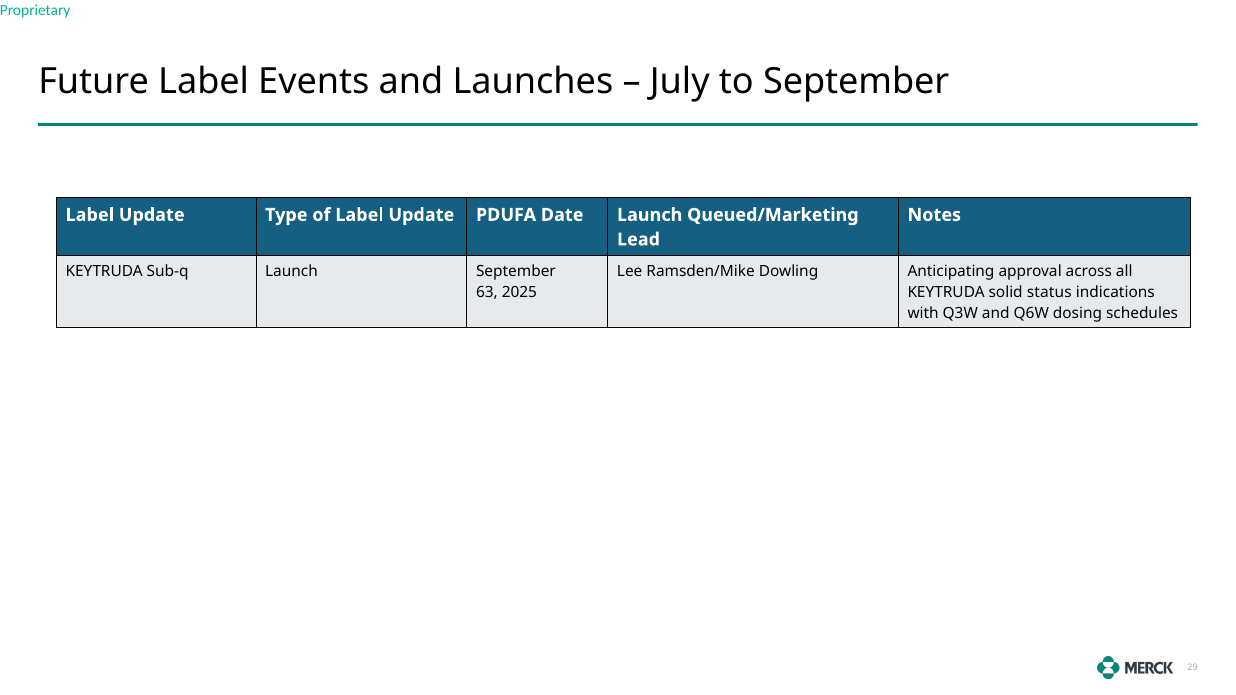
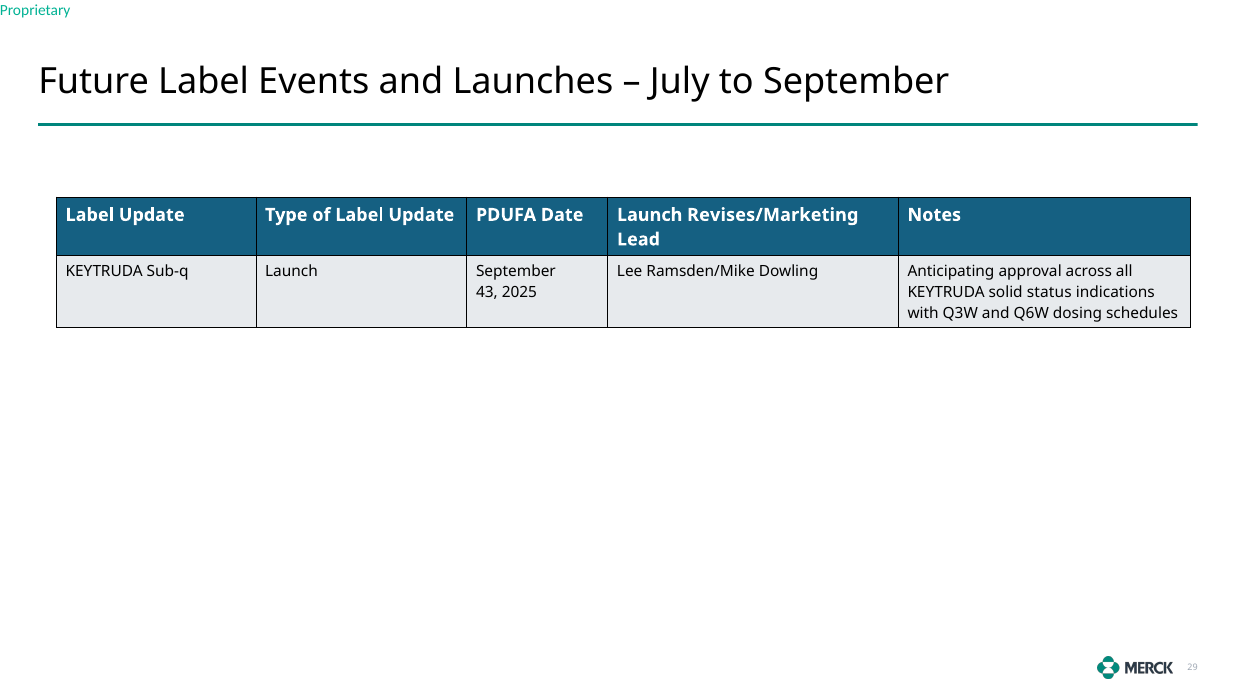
Queued/Marketing: Queued/Marketing -> Revises/Marketing
63: 63 -> 43
